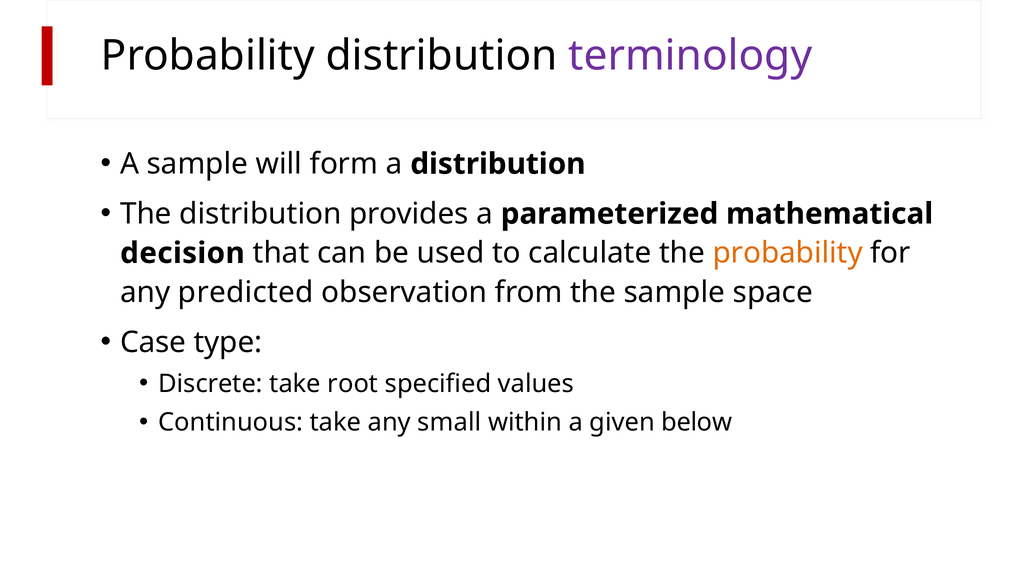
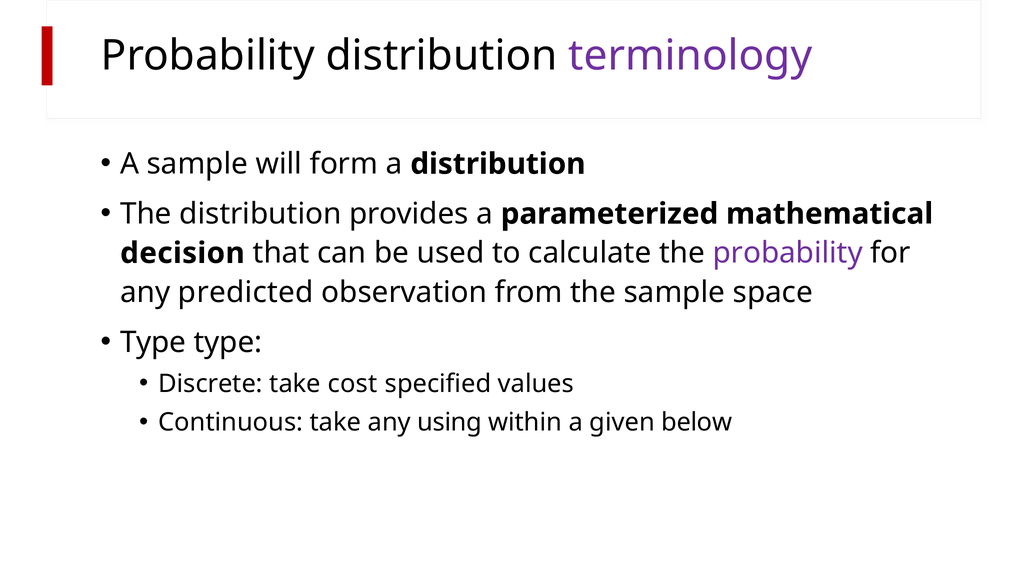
probability at (788, 253) colour: orange -> purple
Case at (153, 342): Case -> Type
root: root -> cost
small: small -> using
